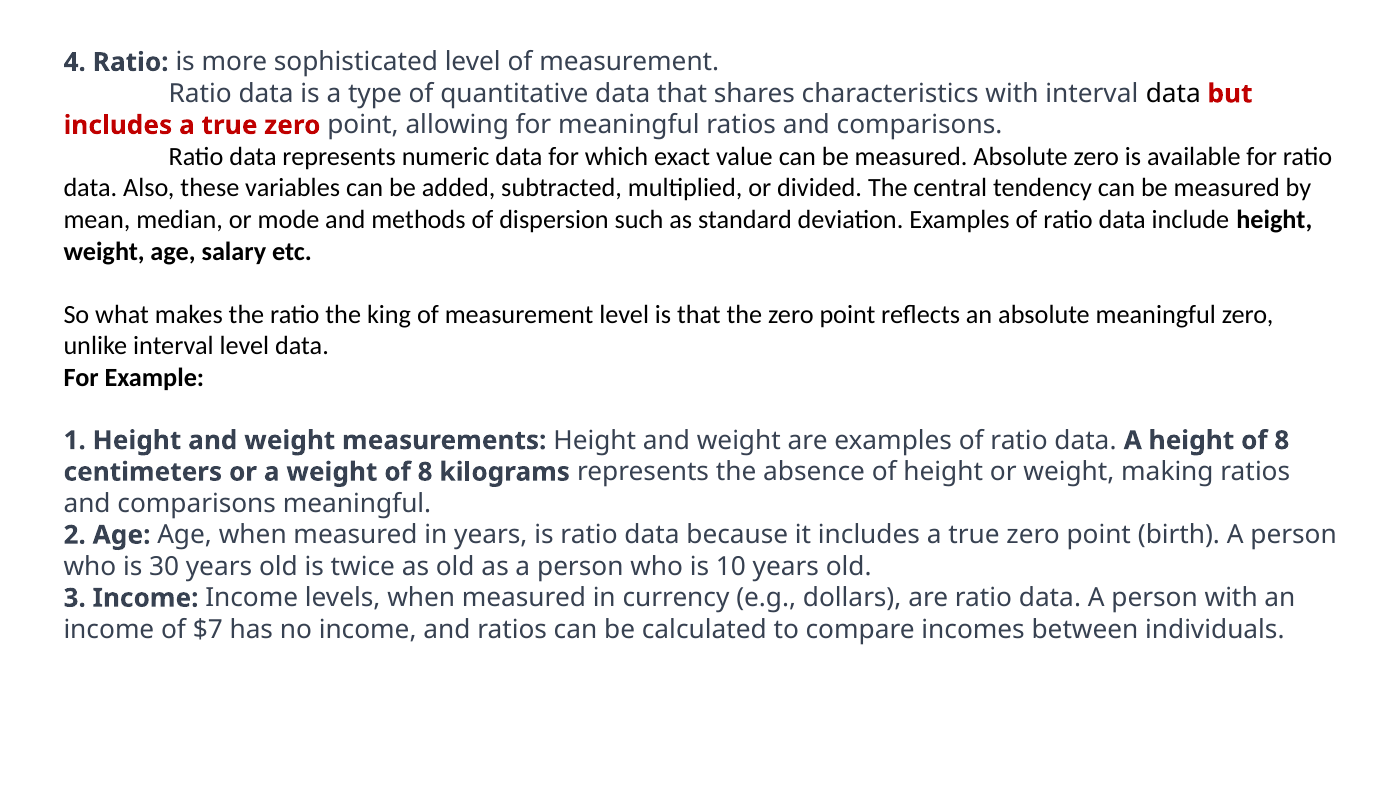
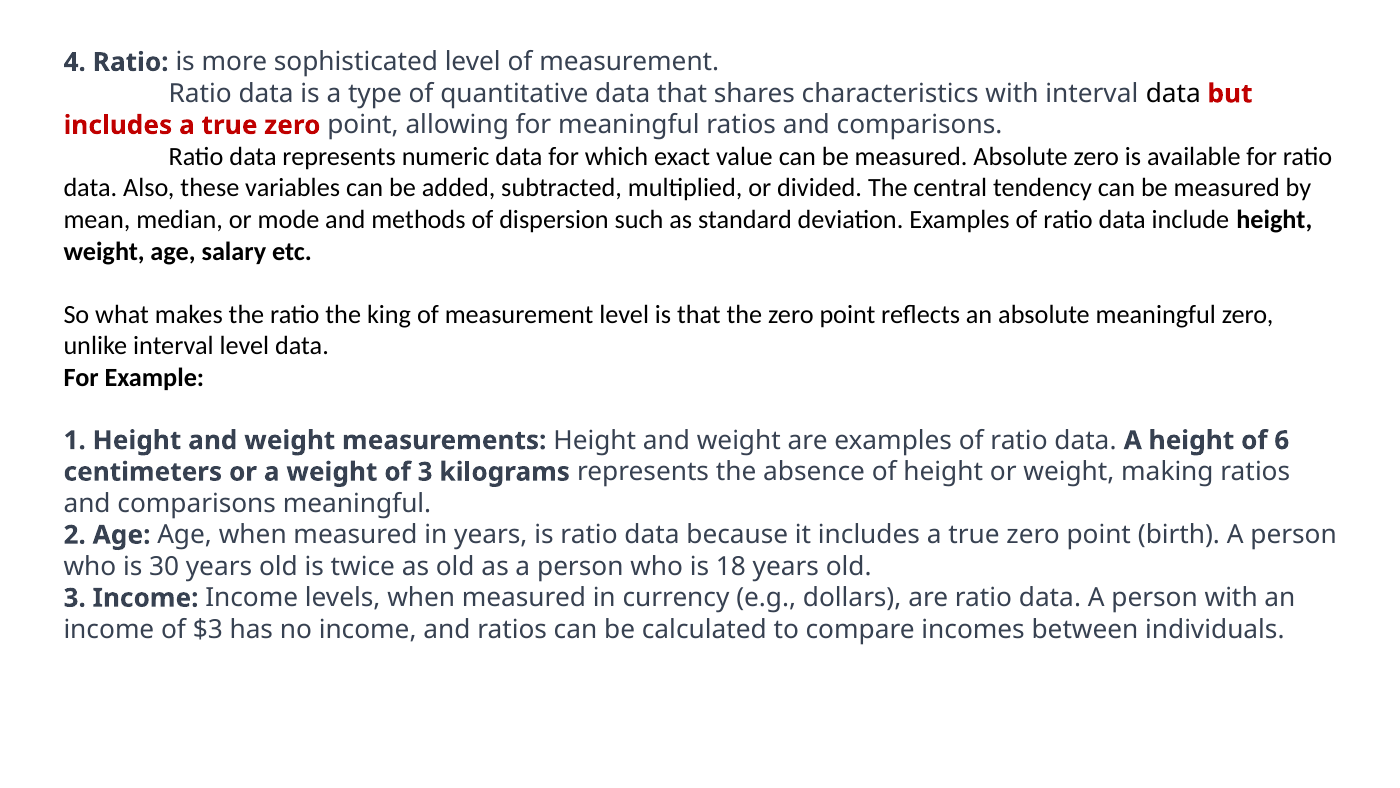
height of 8: 8 -> 6
weight of 8: 8 -> 3
10: 10 -> 18
$7: $7 -> $3
